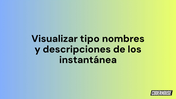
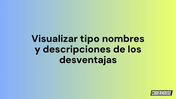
instantánea: instantánea -> desventajas
